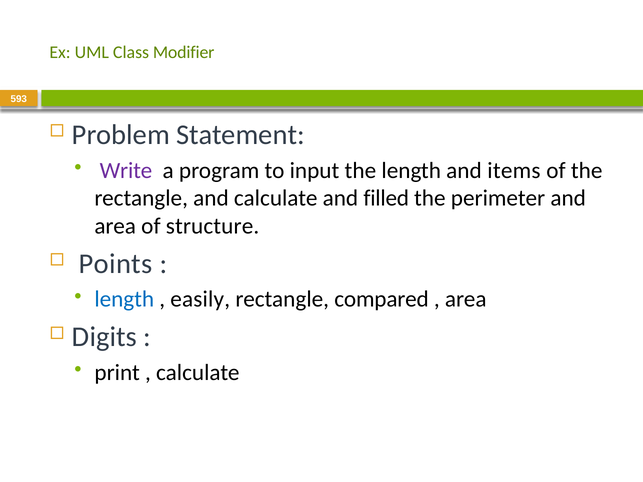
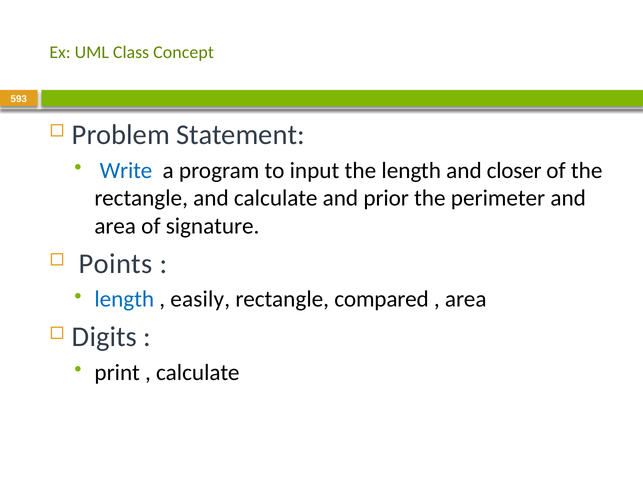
Modifier: Modifier -> Concept
Write colour: purple -> blue
items: items -> closer
filled: filled -> prior
structure: structure -> signature
